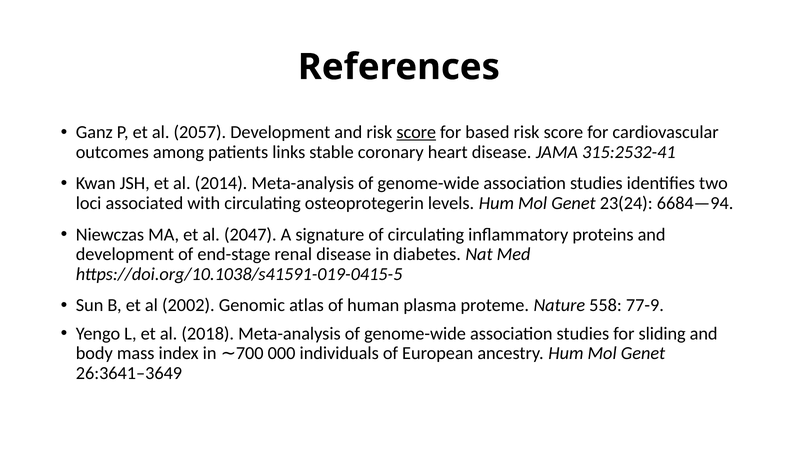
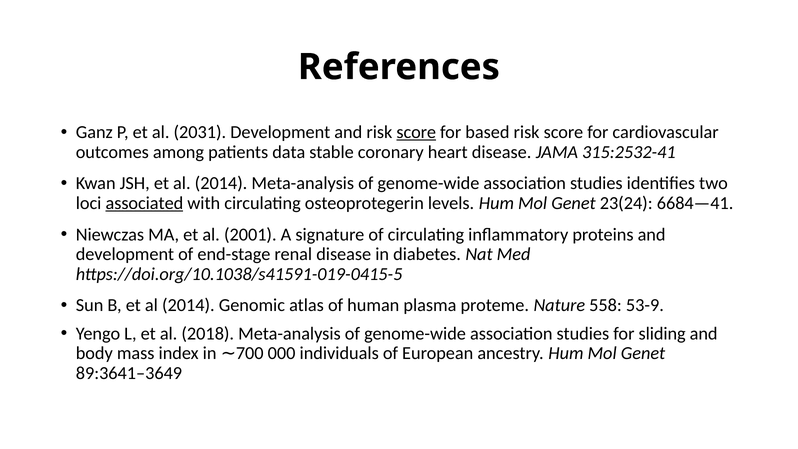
2057: 2057 -> 2031
links: links -> data
associated underline: none -> present
6684—94: 6684—94 -> 6684—41
2047: 2047 -> 2001
B et al 2002: 2002 -> 2014
77-9: 77-9 -> 53-9
26:3641–3649: 26:3641–3649 -> 89:3641–3649
